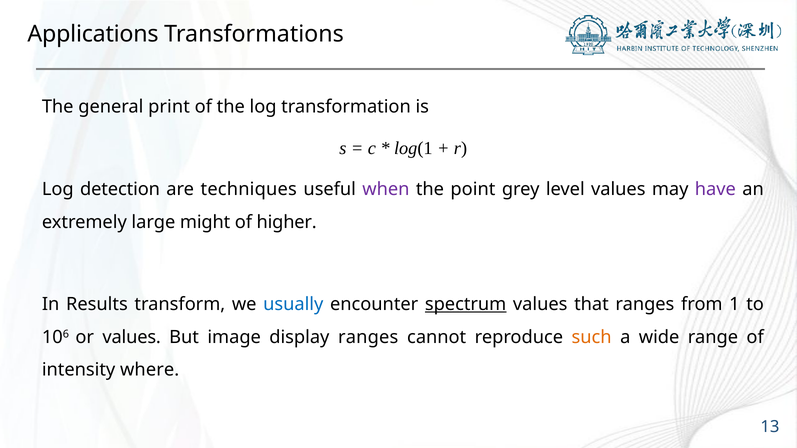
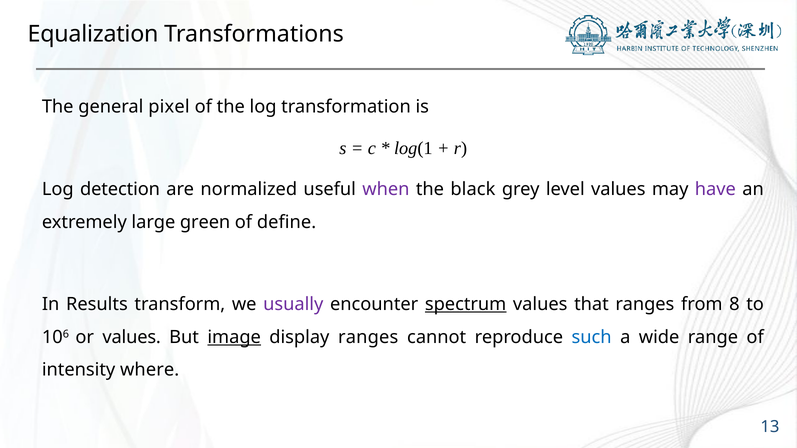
Applications: Applications -> Equalization
print: print -> pixel
techniques: techniques -> normalized
point: point -> black
might: might -> green
higher: higher -> define
usually colour: blue -> purple
1: 1 -> 8
image underline: none -> present
such colour: orange -> blue
